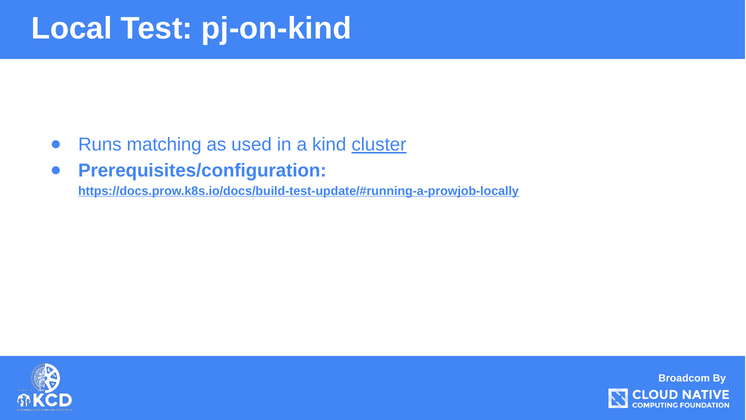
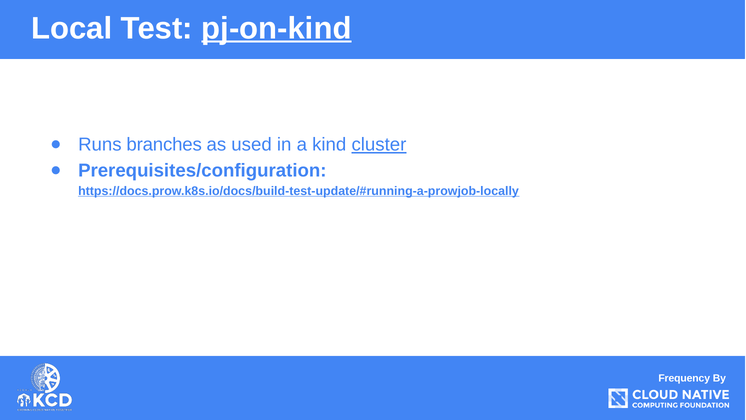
pj-on-kind underline: none -> present
matching: matching -> branches
Broadcom: Broadcom -> Frequency
